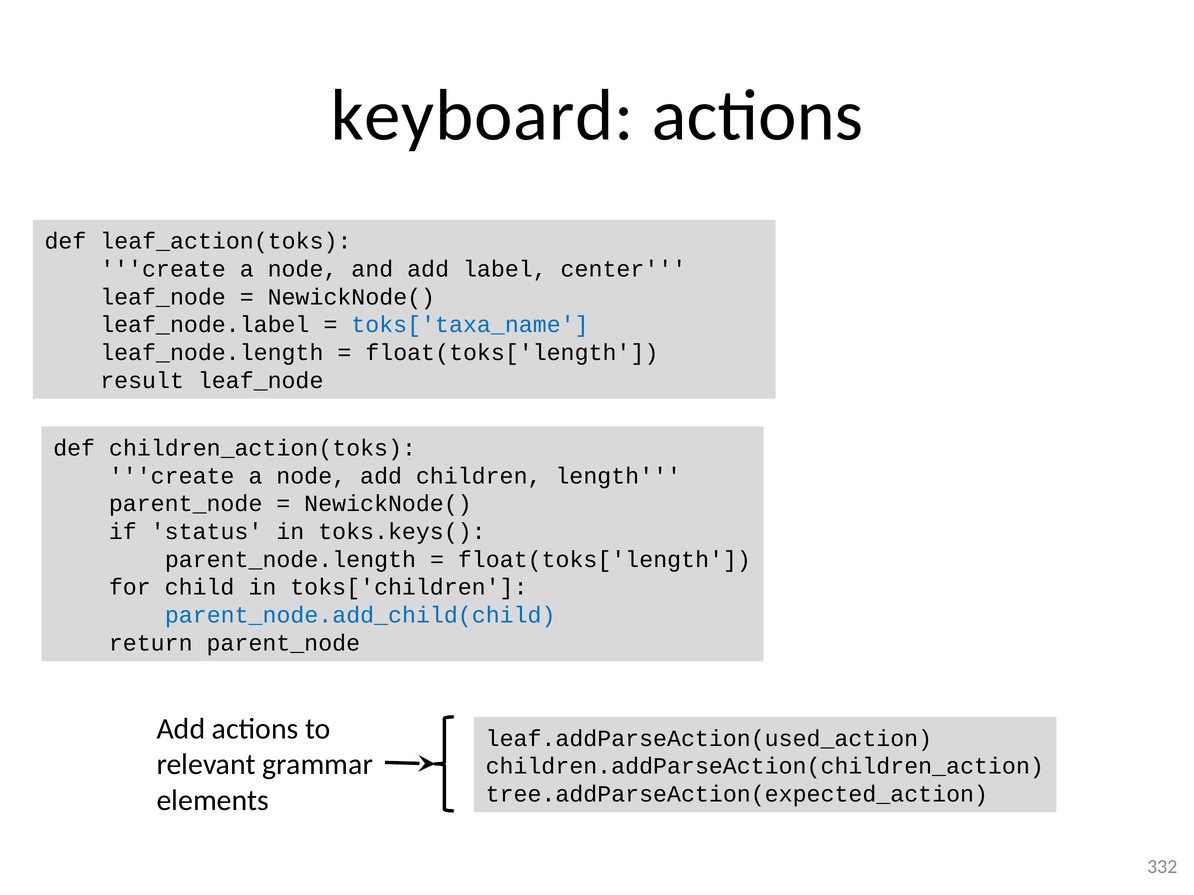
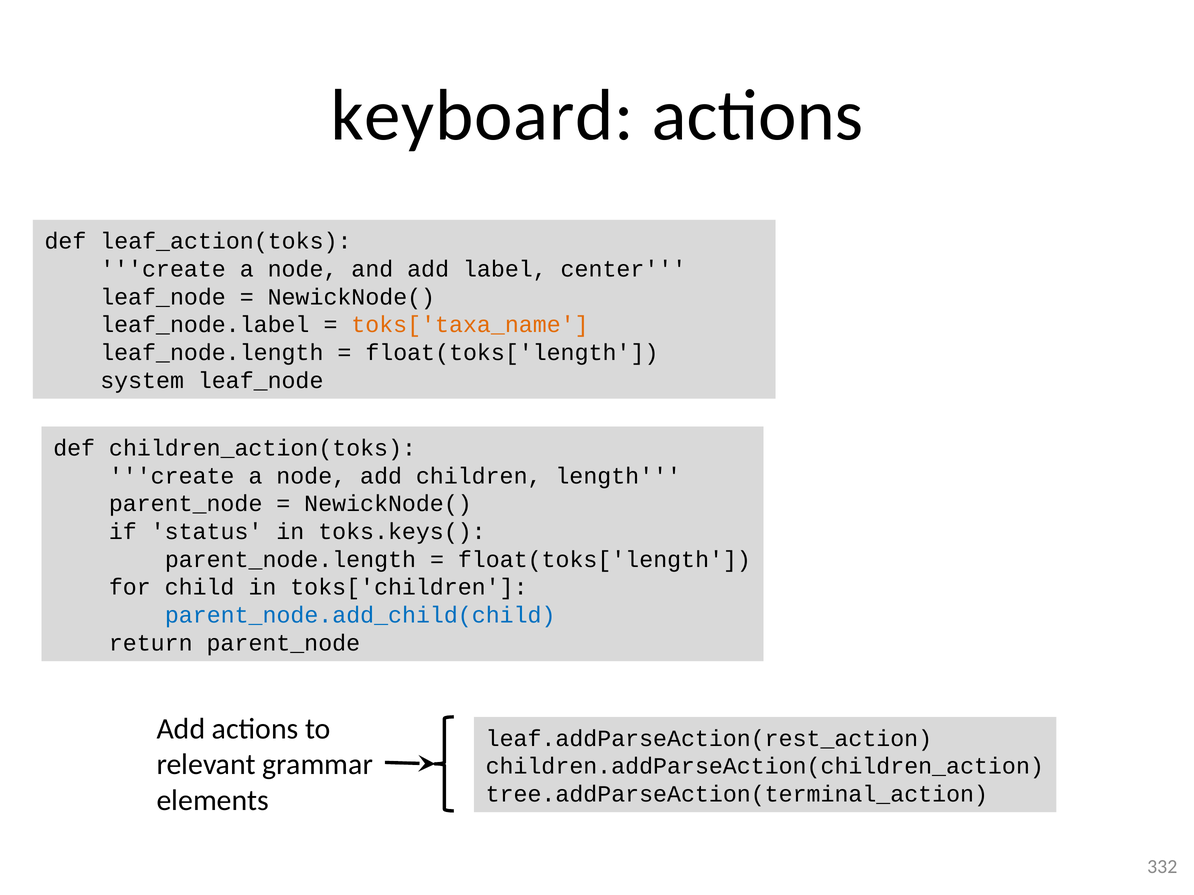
toks['taxa_name colour: blue -> orange
result: result -> system
leaf.addParseAction(used_action: leaf.addParseAction(used_action -> leaf.addParseAction(rest_action
tree.addParseAction(expected_action: tree.addParseAction(expected_action -> tree.addParseAction(terminal_action
